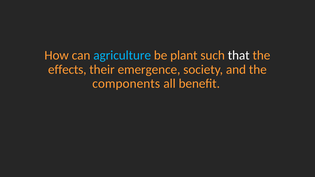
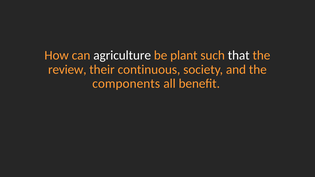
agriculture colour: light blue -> white
effects: effects -> review
emergence: emergence -> continuous
